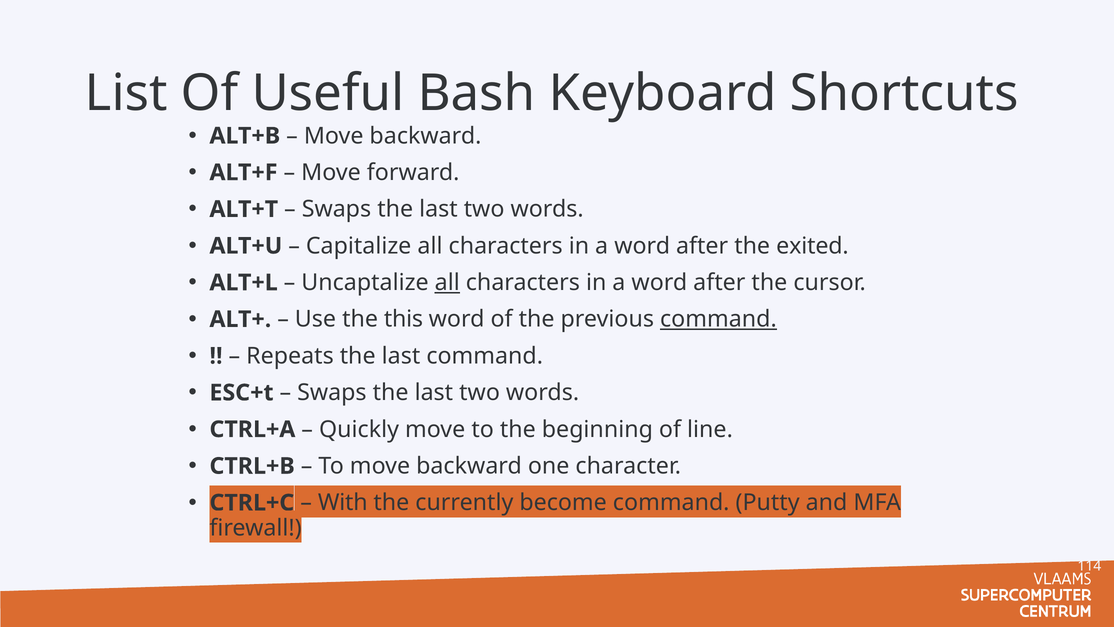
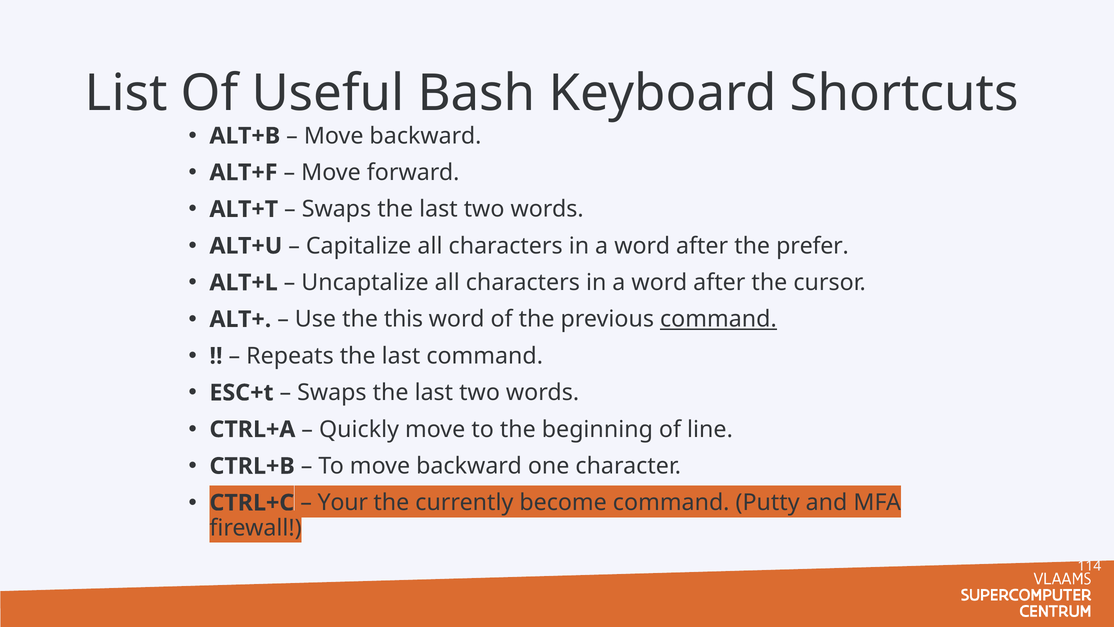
exited: exited -> prefer
all at (447, 282) underline: present -> none
With: With -> Your
